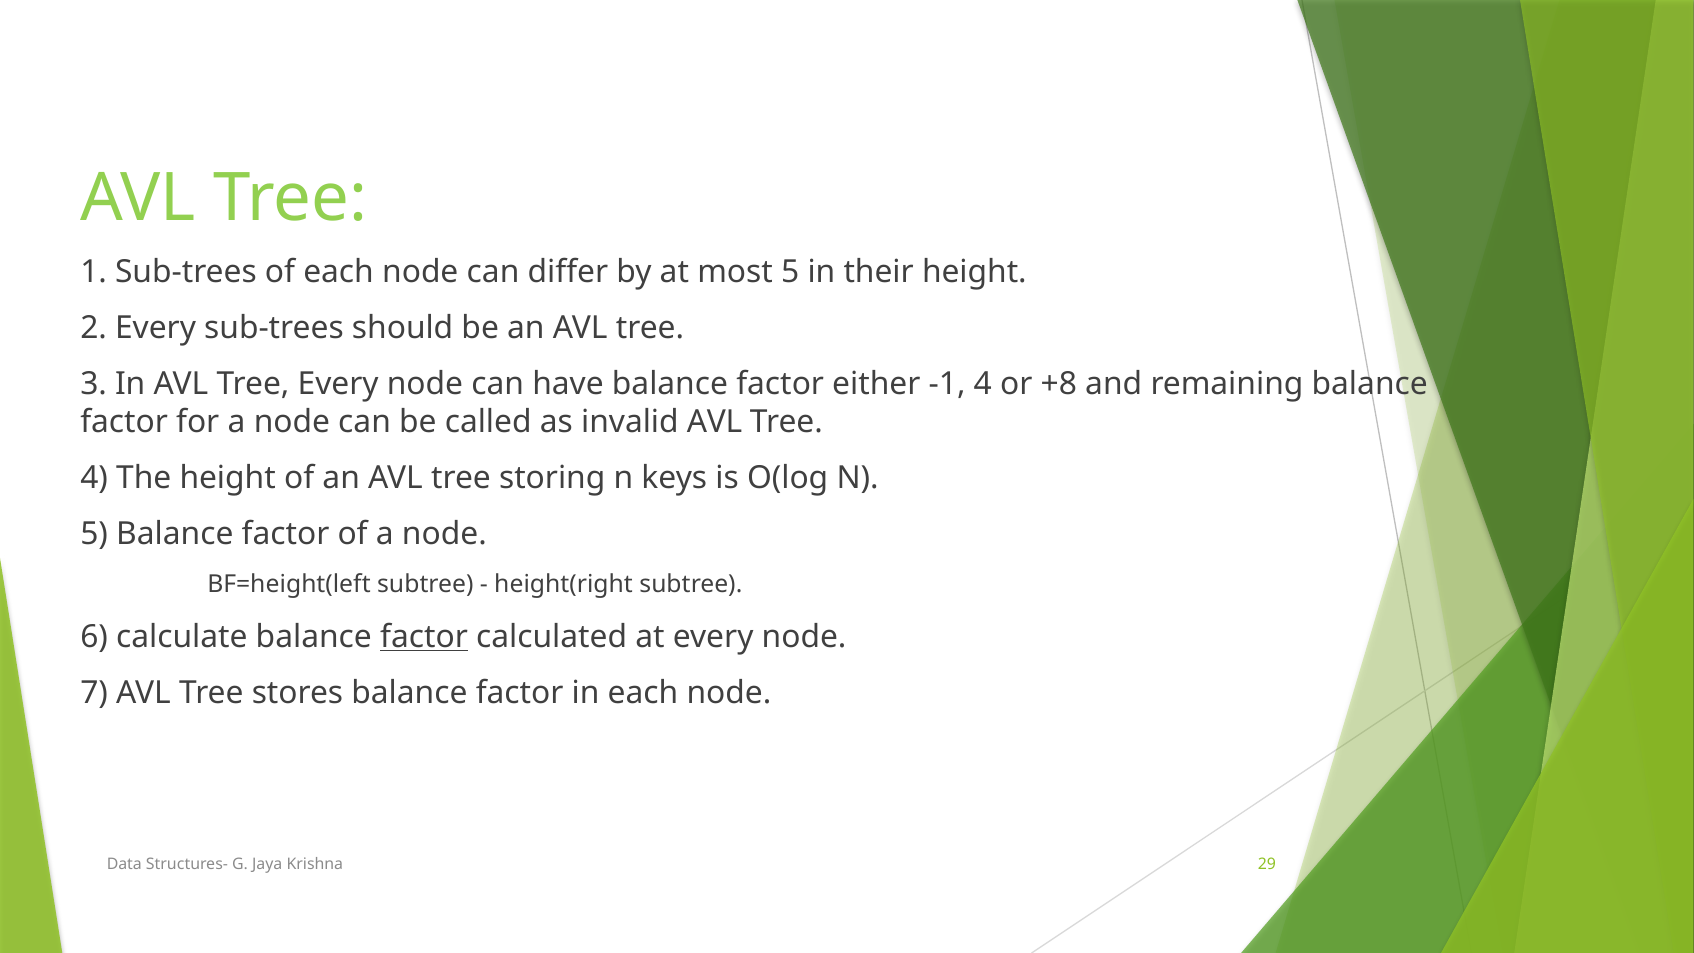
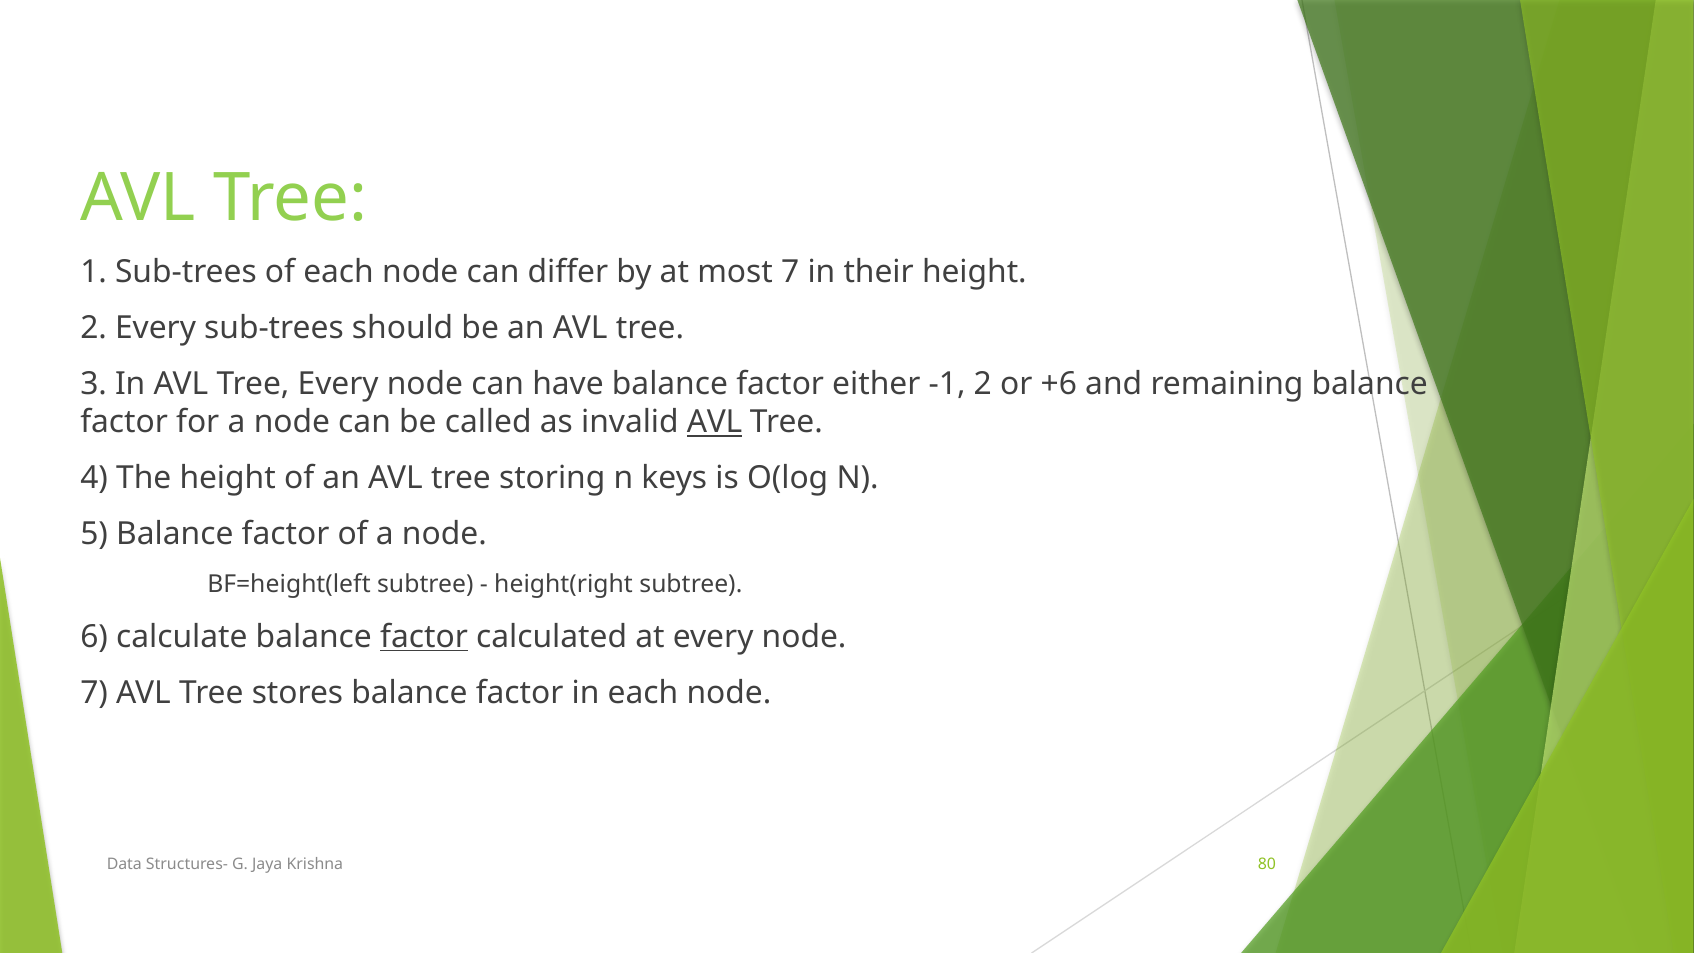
most 5: 5 -> 7
-1 4: 4 -> 2
+8: +8 -> +6
AVL at (714, 422) underline: none -> present
29: 29 -> 80
